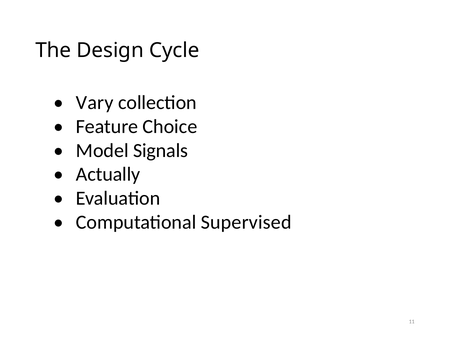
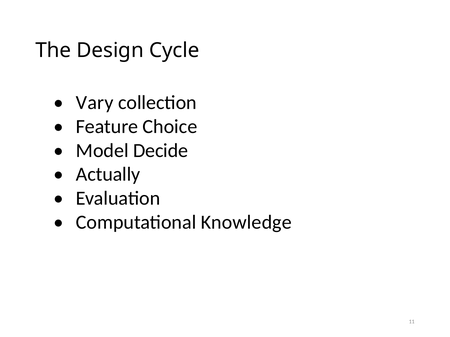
Signals: Signals -> Decide
Supervised: Supervised -> Knowledge
